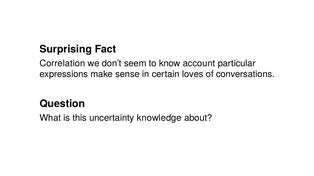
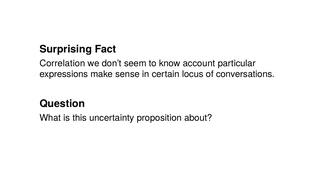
loves: loves -> locus
knowledge: knowledge -> proposition
